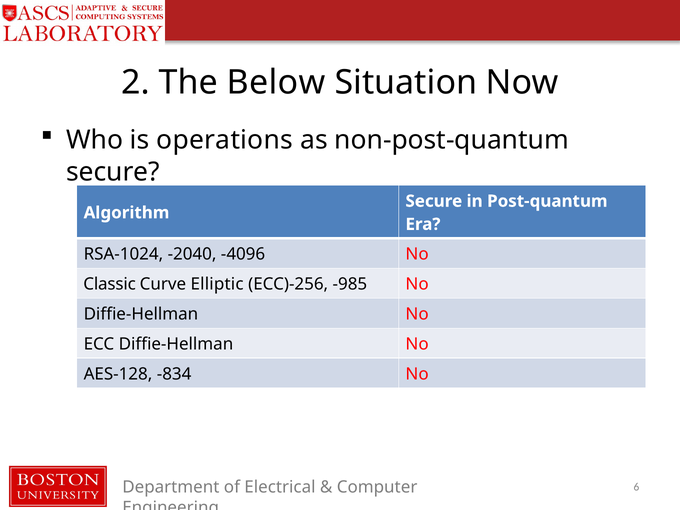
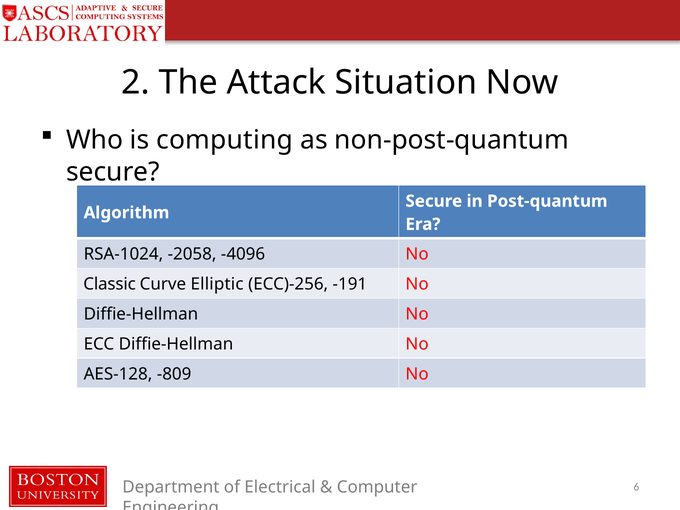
Below: Below -> Attack
operations: operations -> computing
-2040: -2040 -> -2058
-985: -985 -> -191
-834: -834 -> -809
